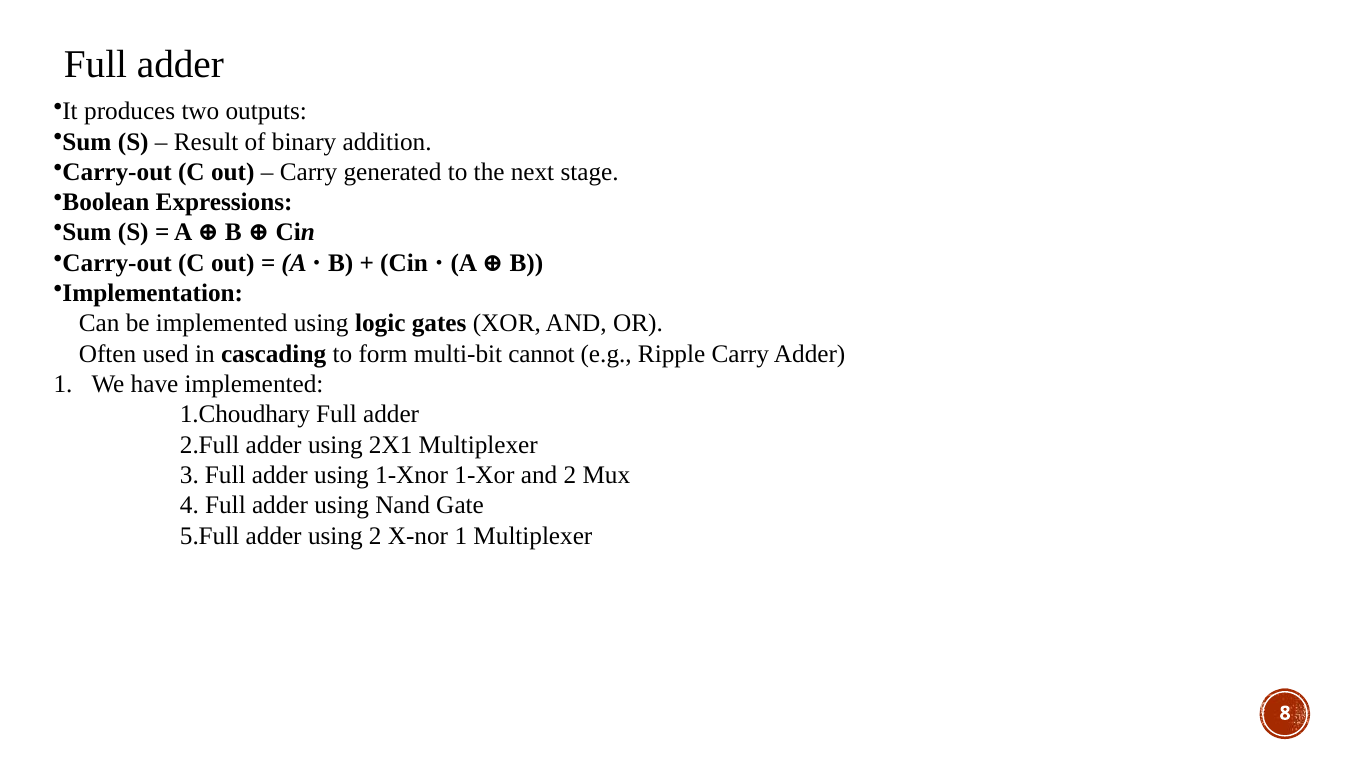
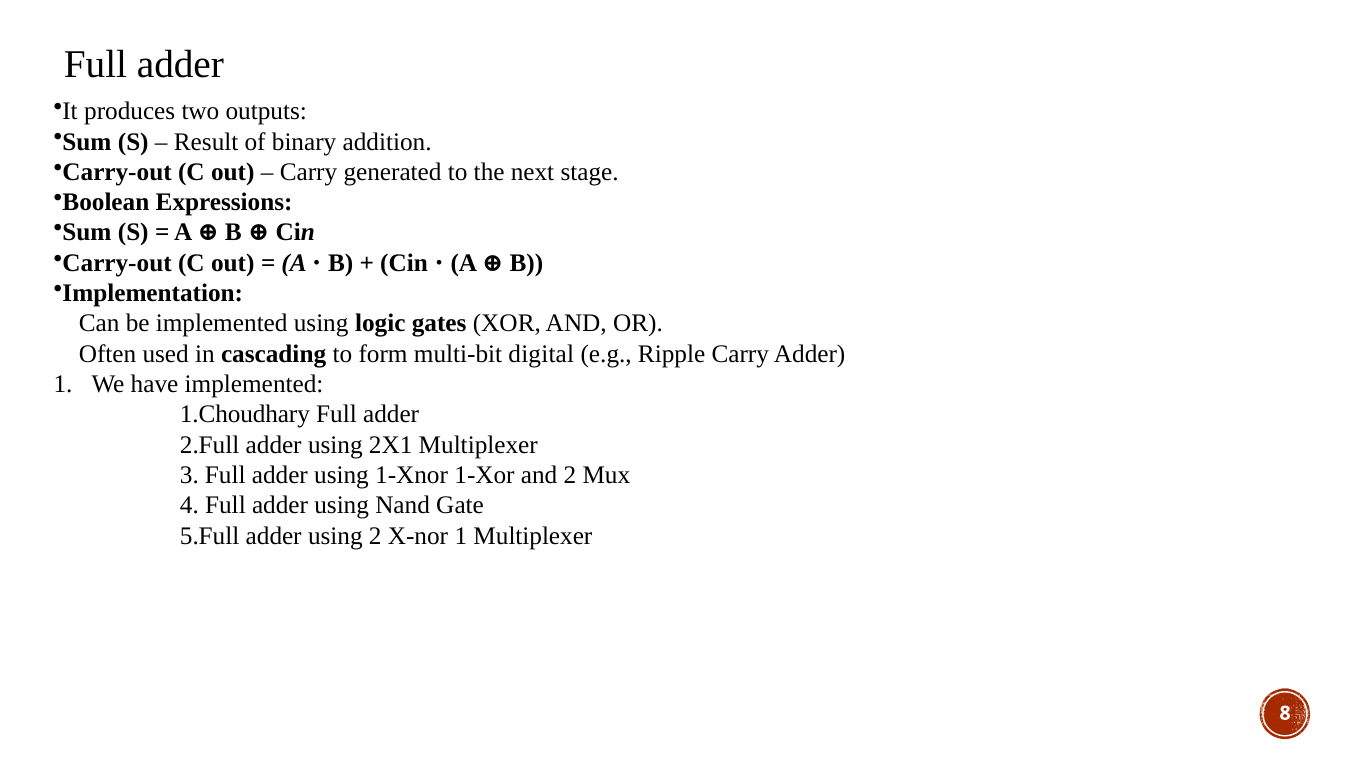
cannot: cannot -> digital
